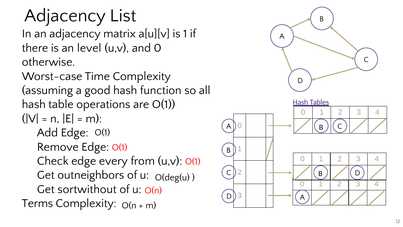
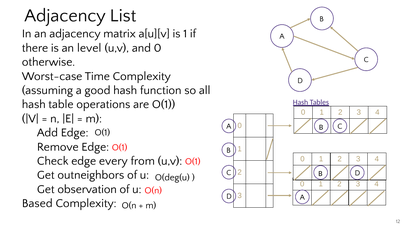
sortwithout: sortwithout -> observation
Terms: Terms -> Based
